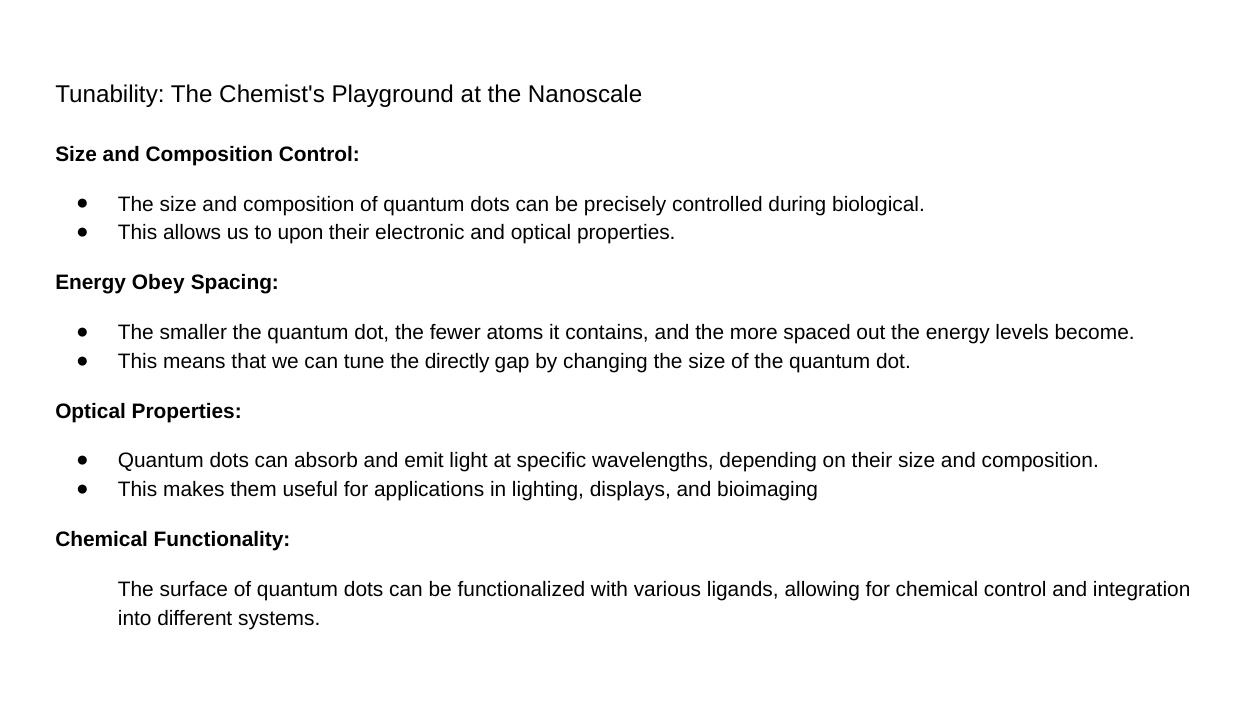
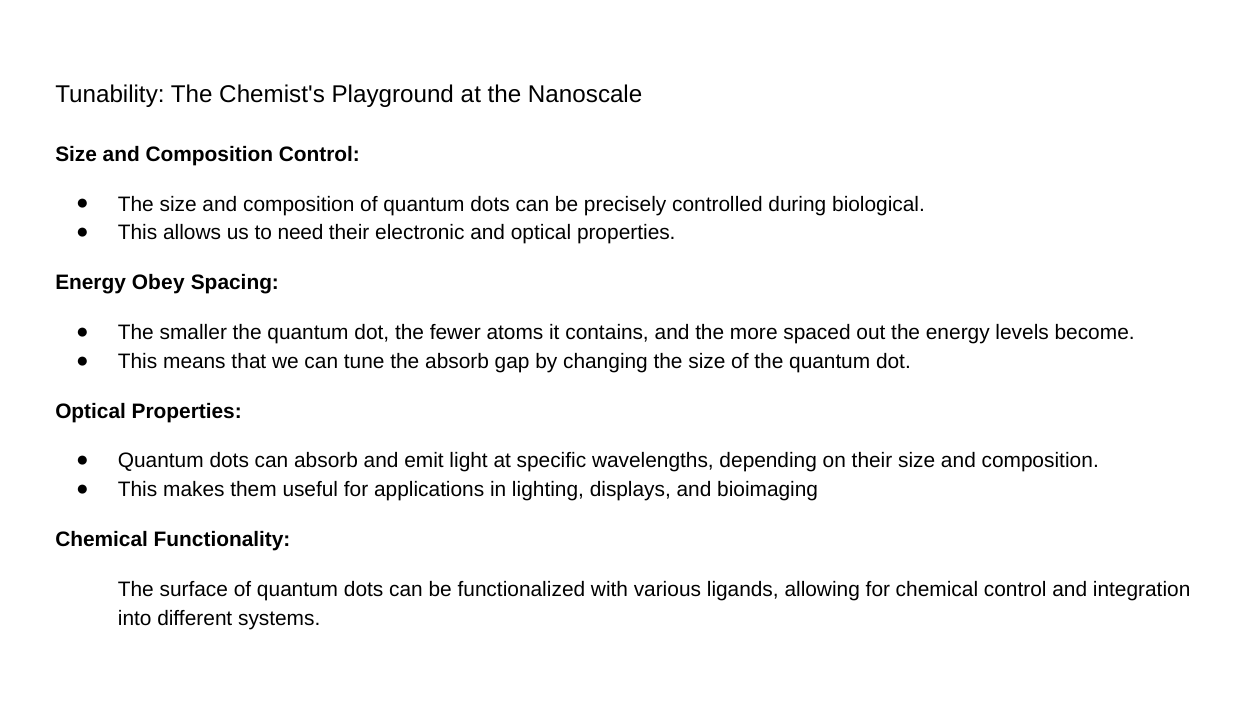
upon: upon -> need
the directly: directly -> absorb
